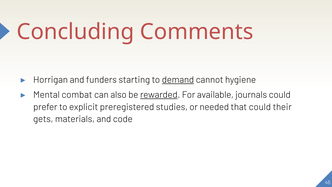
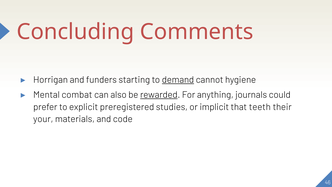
available: available -> anything
needed: needed -> implicit
that could: could -> teeth
gets: gets -> your
